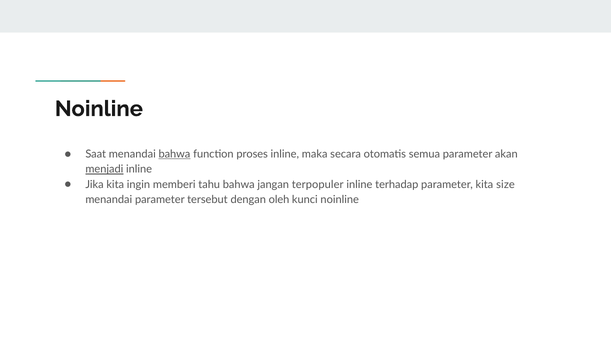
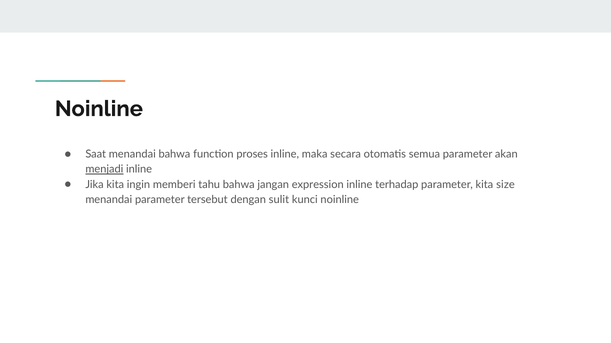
bahwa at (174, 154) underline: present -> none
terpopuler: terpopuler -> expression
oleh: oleh -> sulit
